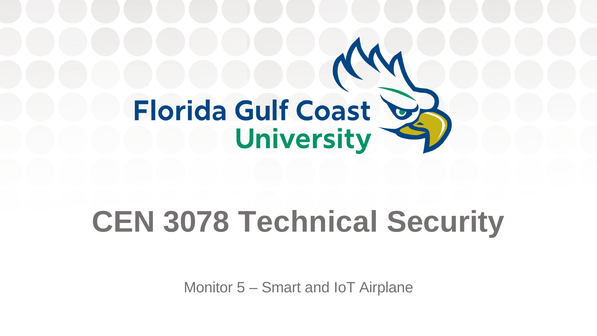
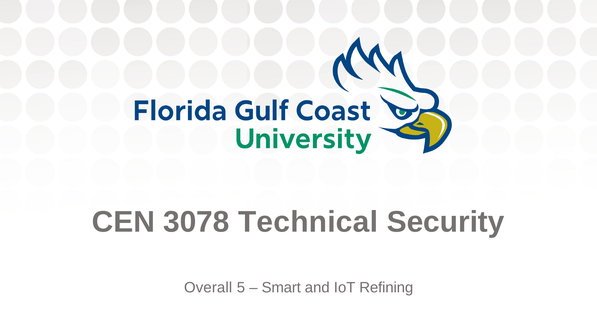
Monitor: Monitor -> Overall
Airplane: Airplane -> Refining
